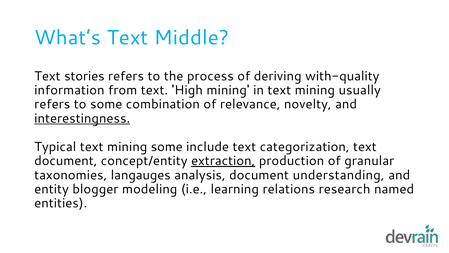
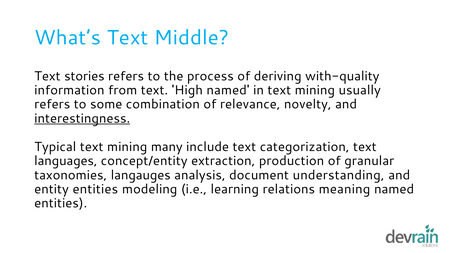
High mining: mining -> named
mining some: some -> many
document at (66, 161): document -> languages
extraction underline: present -> none
entity blogger: blogger -> entities
research: research -> meaning
